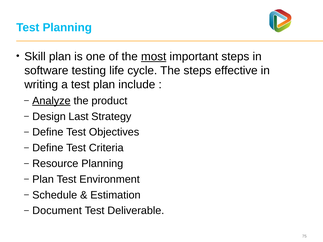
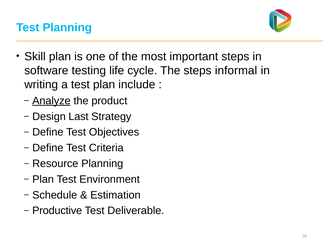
most underline: present -> none
effective: effective -> informal
Document: Document -> Productive
